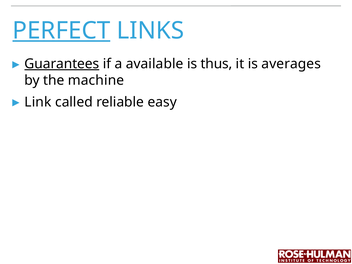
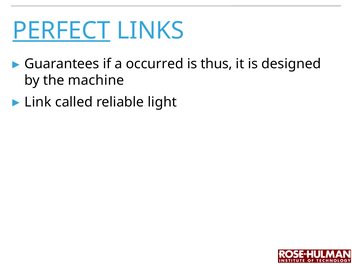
Guarantees underline: present -> none
available: available -> occurred
averages: averages -> designed
easy: easy -> light
